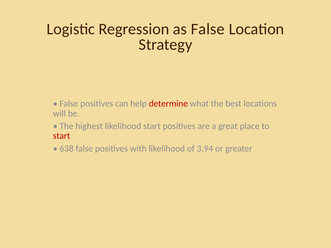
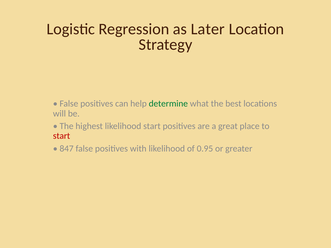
as False: False -> Later
determine colour: red -> green
638: 638 -> 847
3.94: 3.94 -> 0.95
